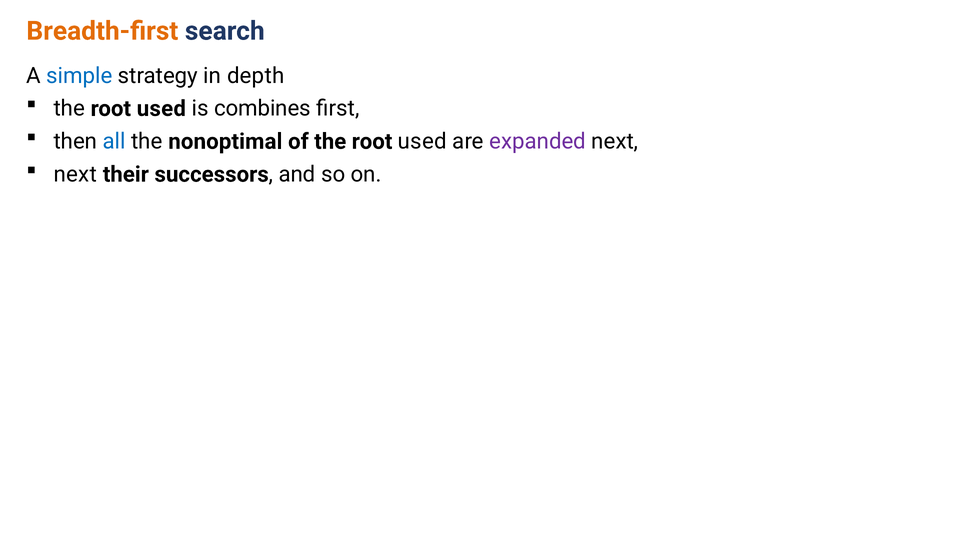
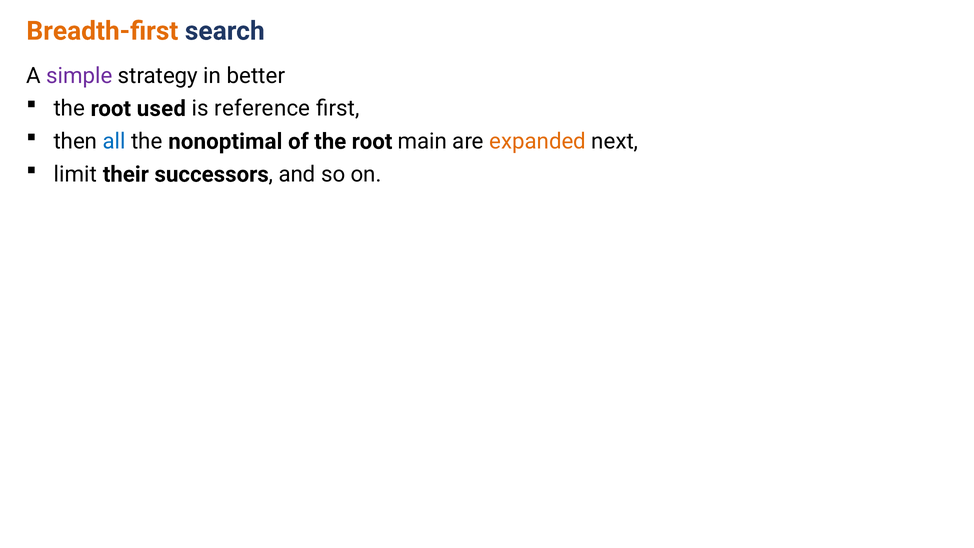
simple colour: blue -> purple
depth: depth -> better
combines: combines -> reference
of the root used: used -> main
expanded colour: purple -> orange
next at (75, 174): next -> limit
